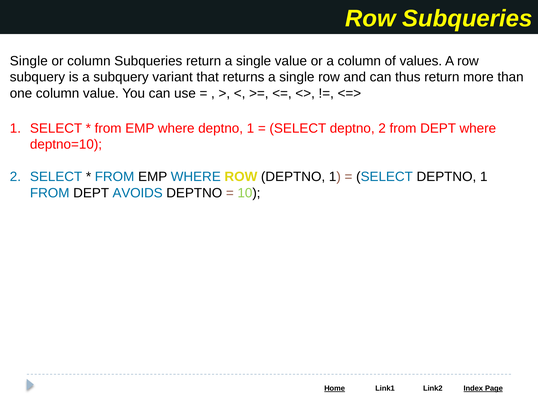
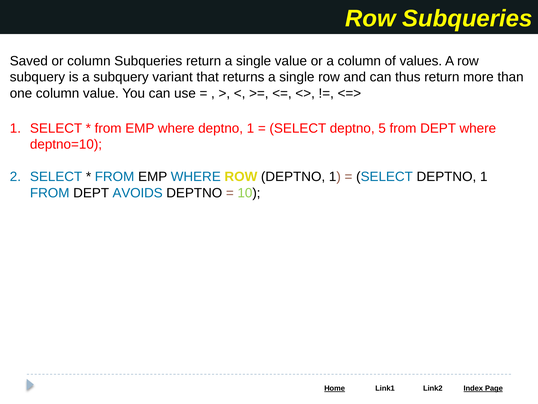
Single at (29, 61): Single -> Saved
deptno 2: 2 -> 5
